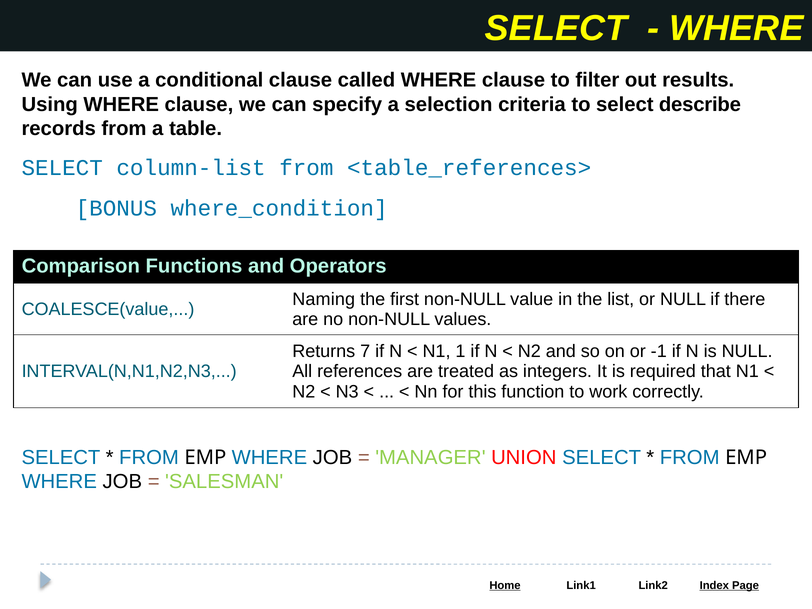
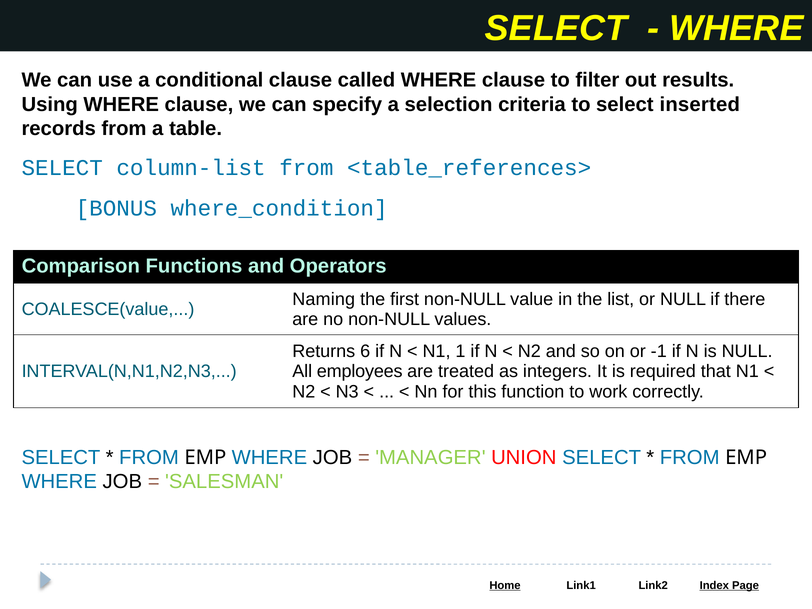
describe: describe -> inserted
7: 7 -> 6
references: references -> employees
